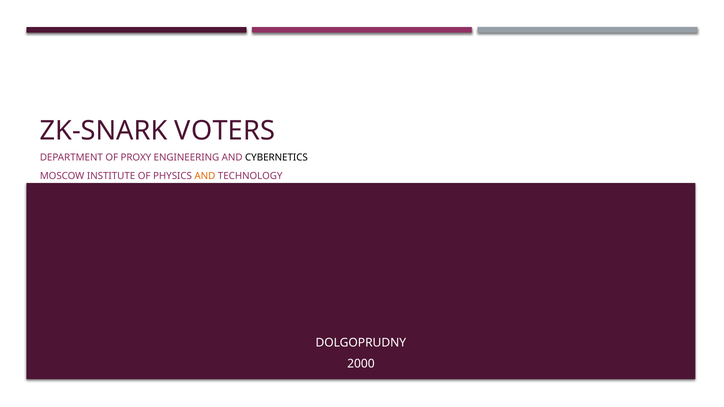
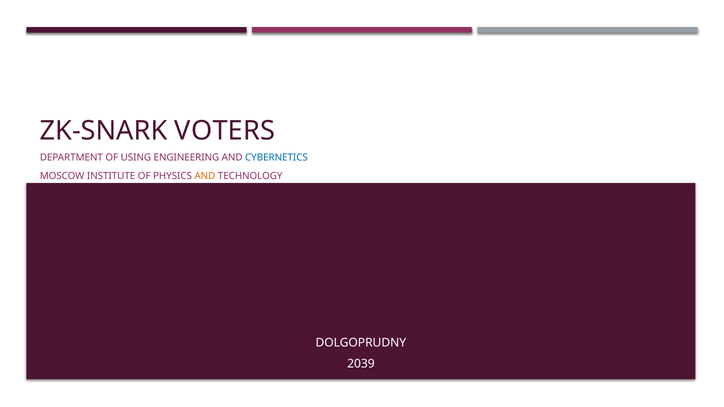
PROXY: PROXY -> USING
CYBERNETICS colour: black -> blue
2000: 2000 -> 2039
